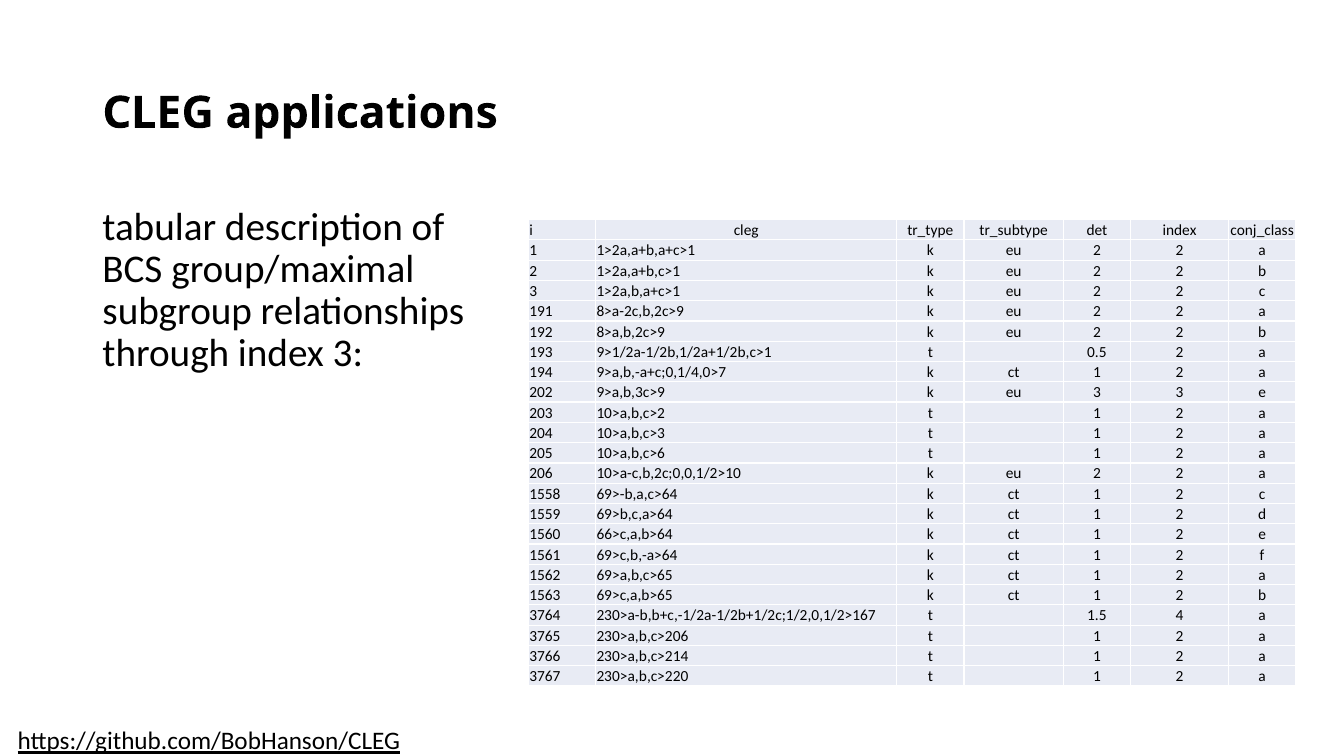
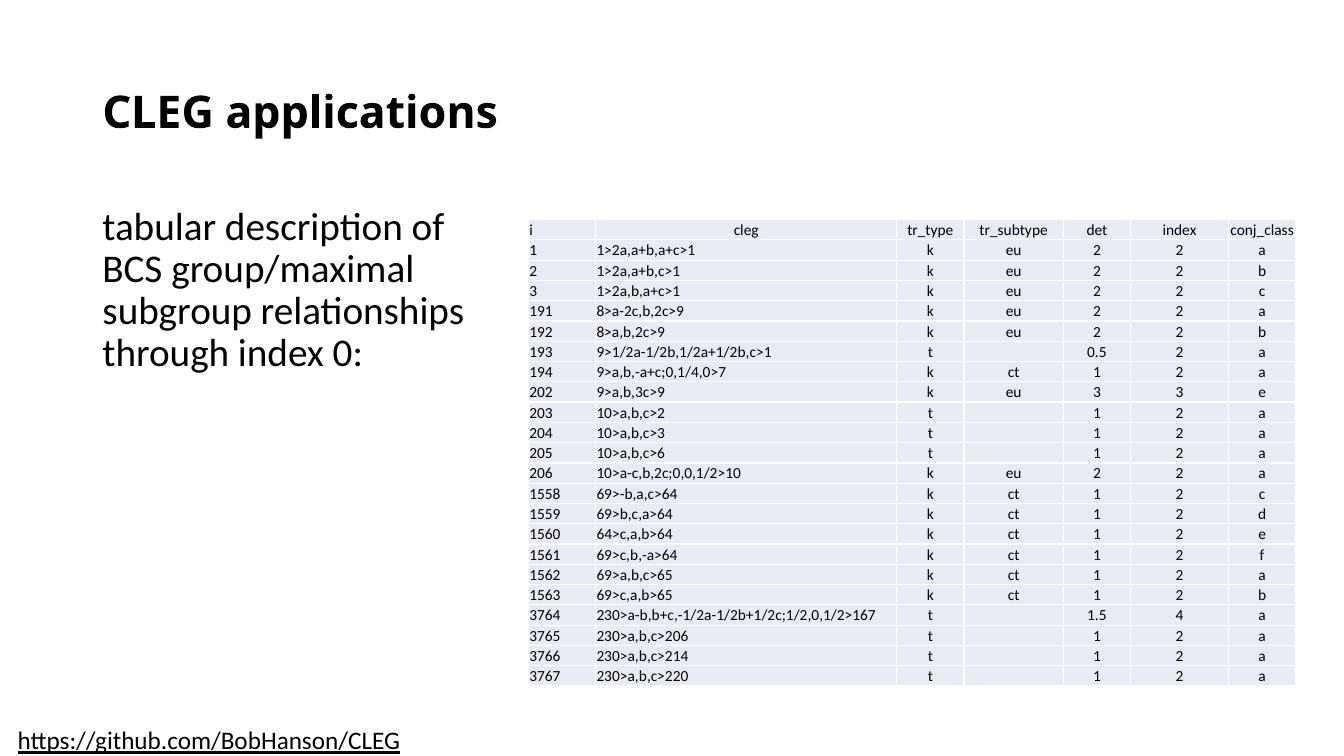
index 3: 3 -> 0
66>c,a,b>64: 66>c,a,b>64 -> 64>c,a,b>64
